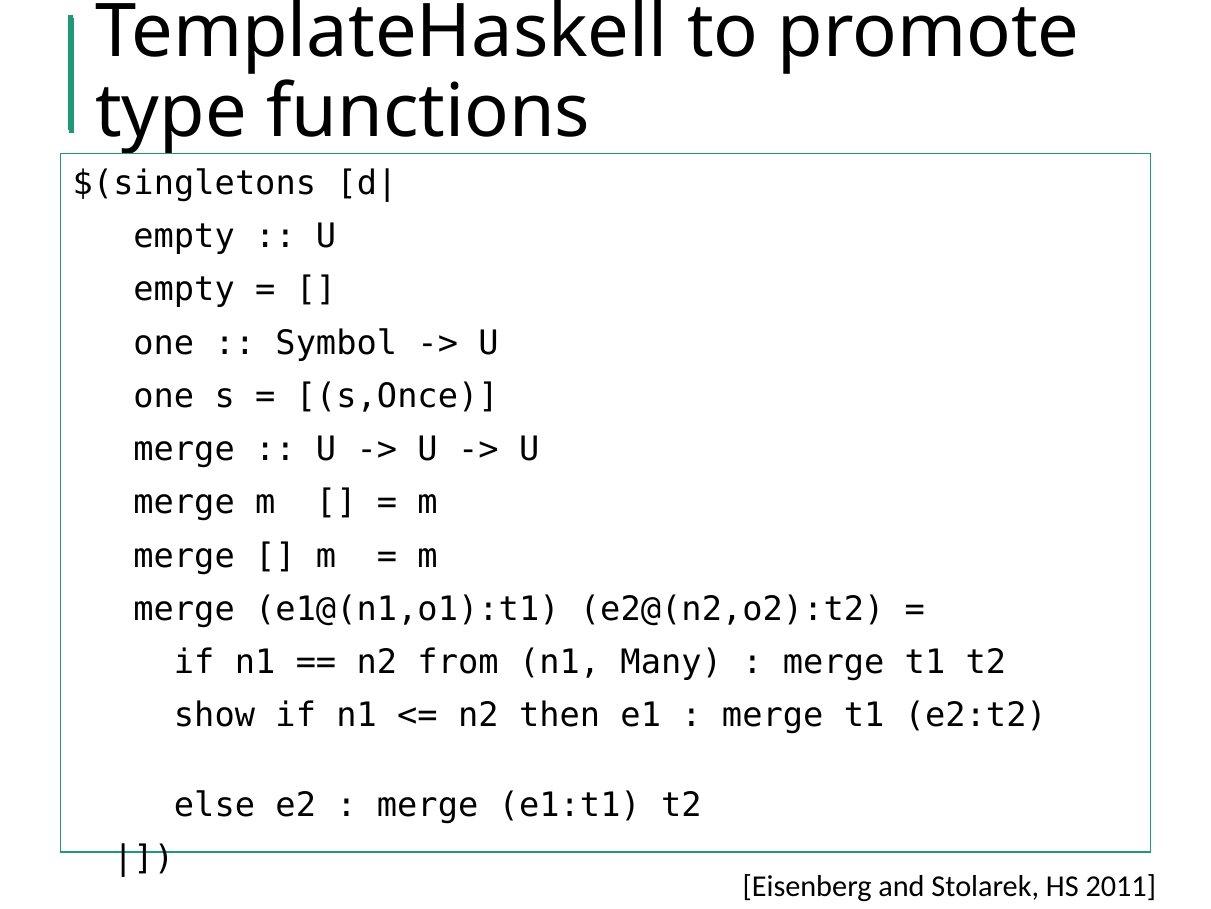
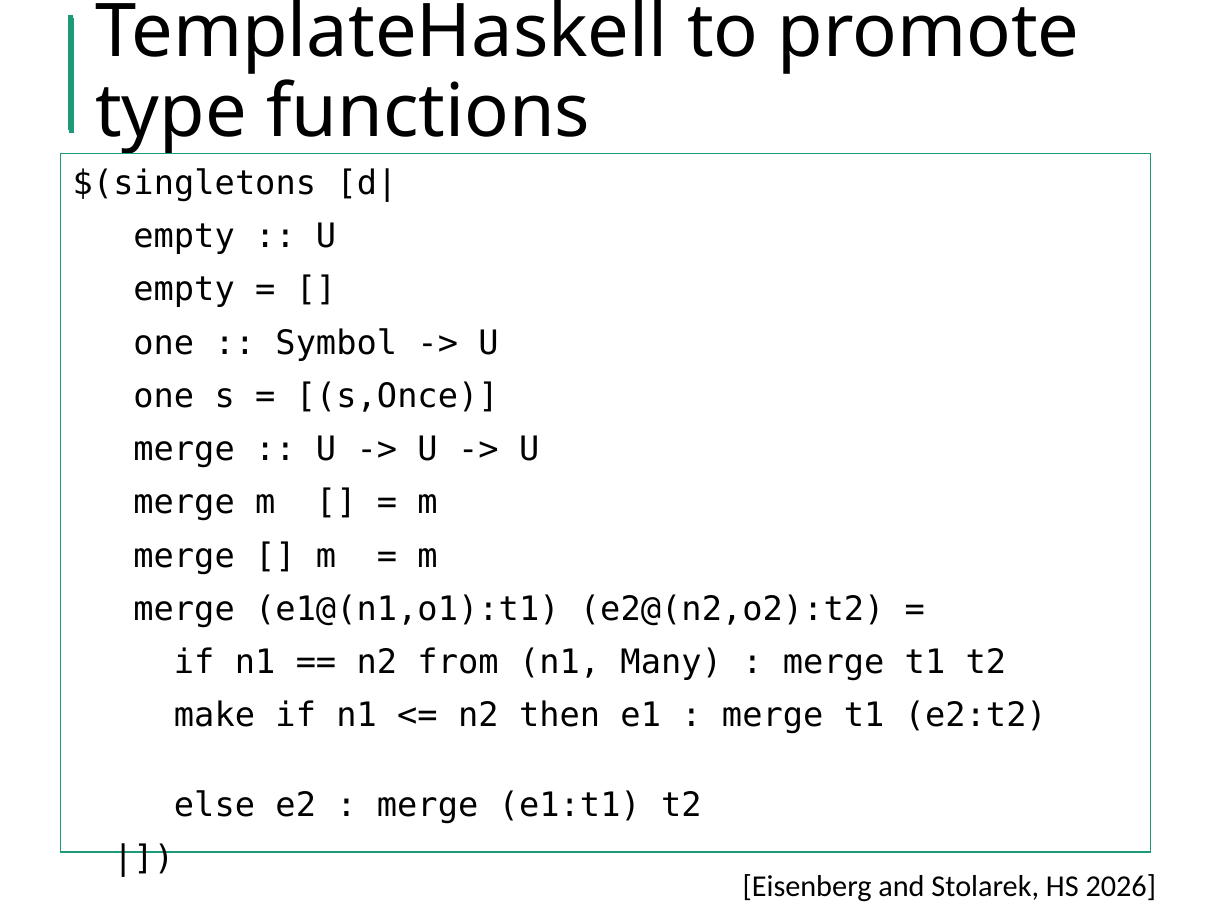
show: show -> make
2011: 2011 -> 2026
